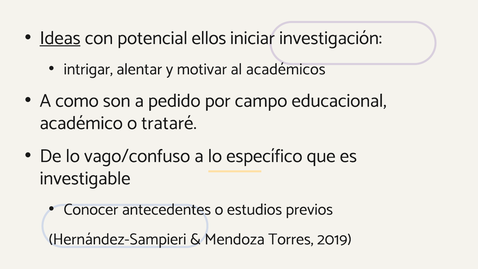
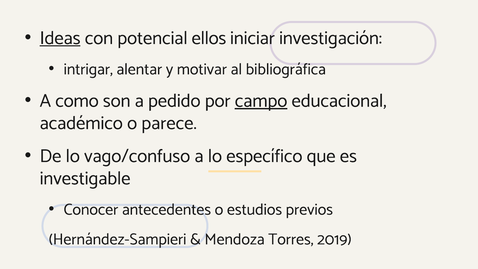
académicos: académicos -> bibliográfica
campo underline: none -> present
trataré: trataré -> parece
